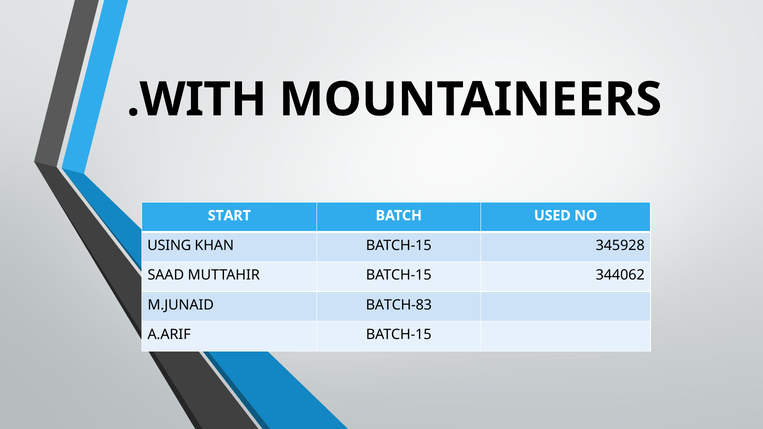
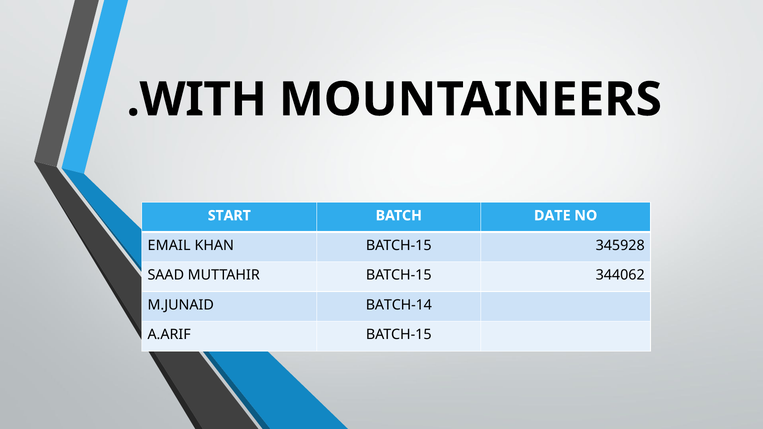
USED: USED -> DATE
USING: USING -> EMAIL
BATCH-83: BATCH-83 -> BATCH-14
